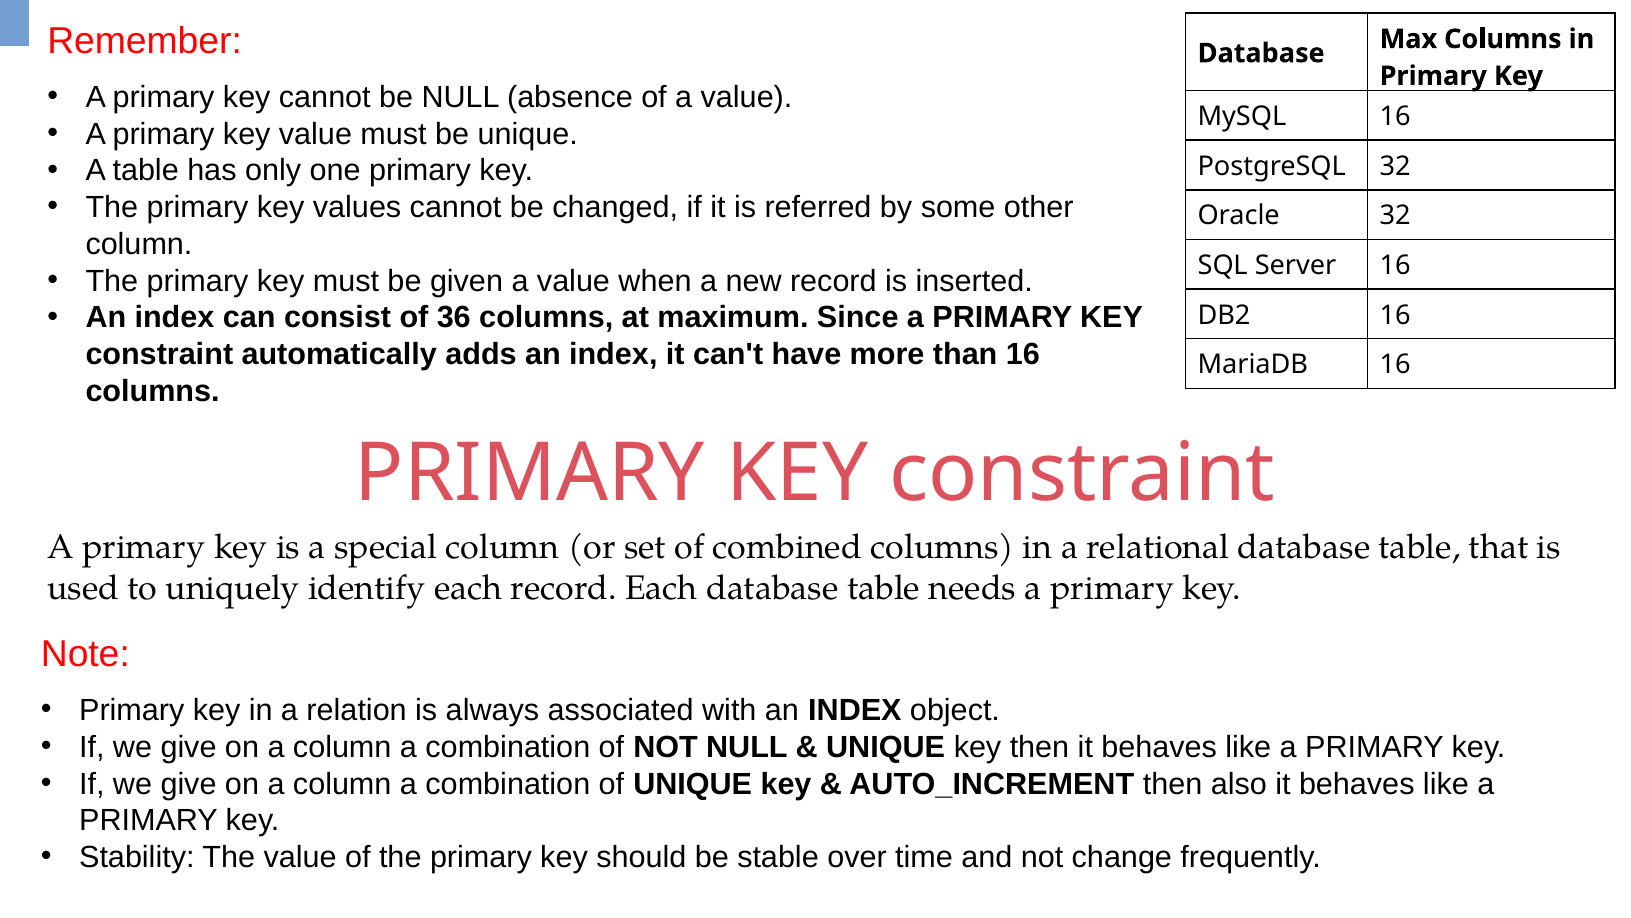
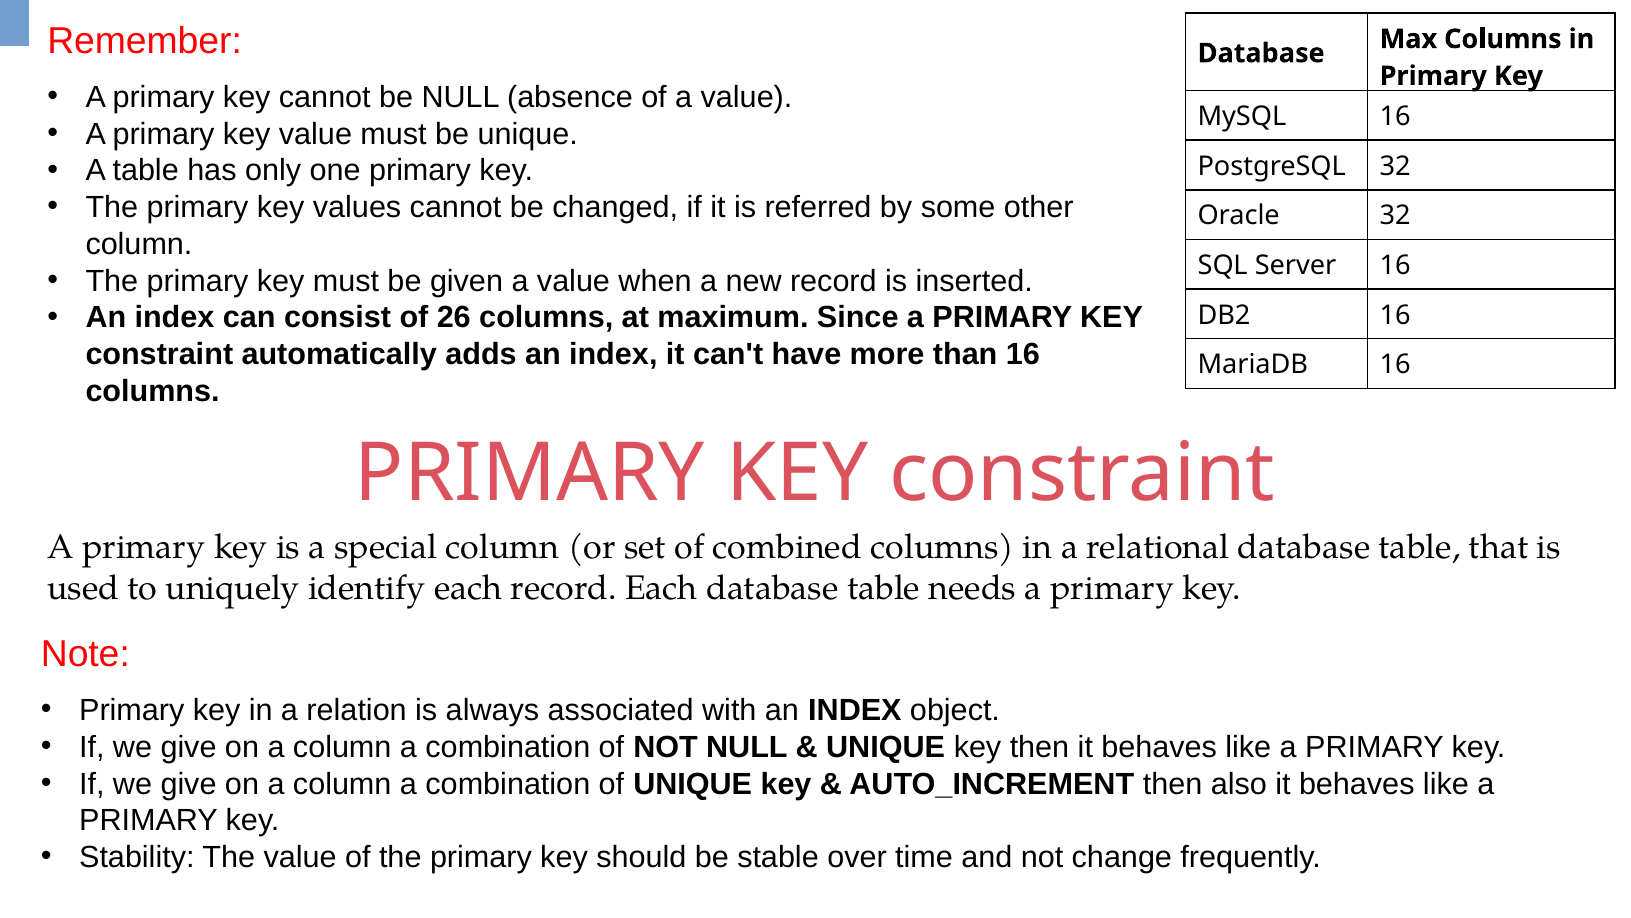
36: 36 -> 26
